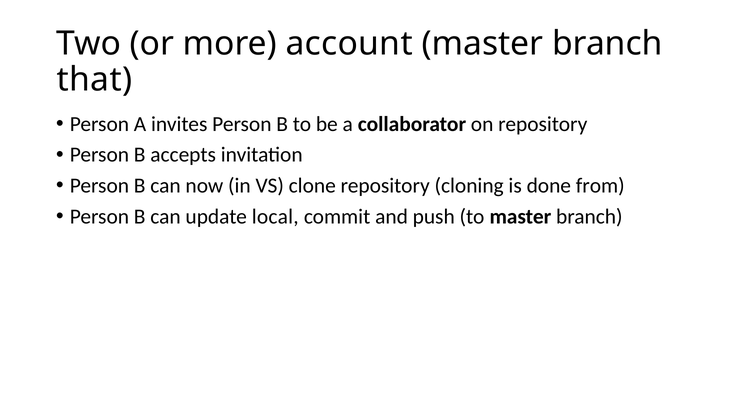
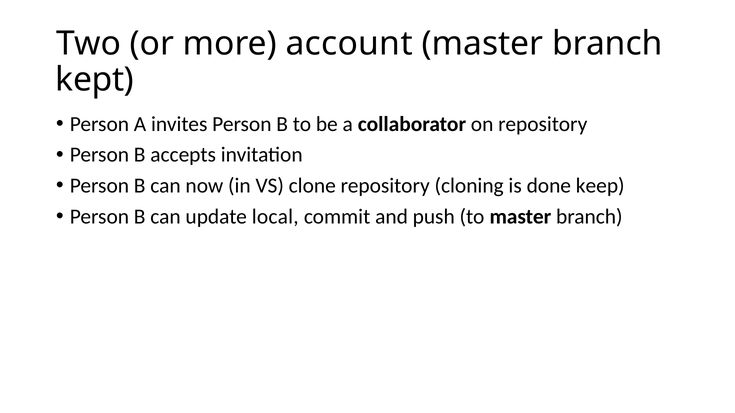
that: that -> kept
from: from -> keep
